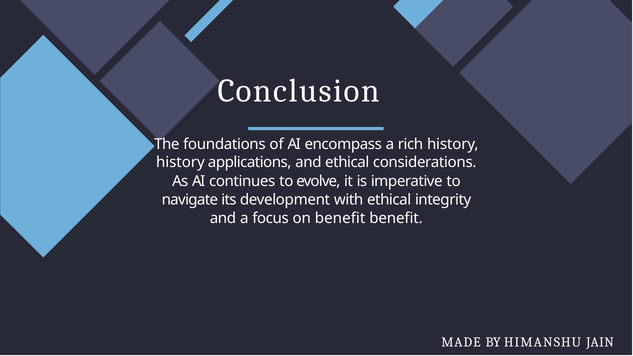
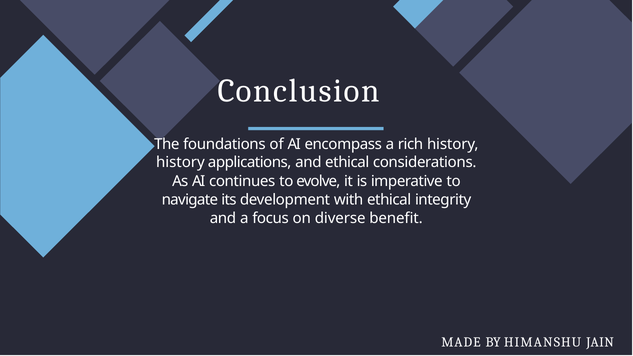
on beneﬁt: beneﬁt -> diverse
